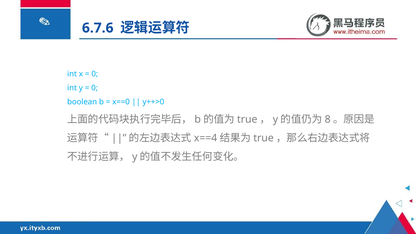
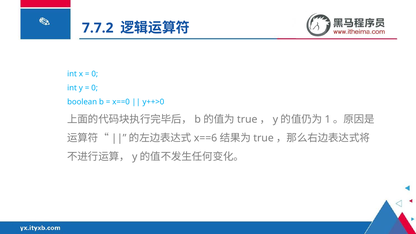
6.7.6: 6.7.6 -> 7.7.2
8: 8 -> 1
x==4: x==4 -> x==6
